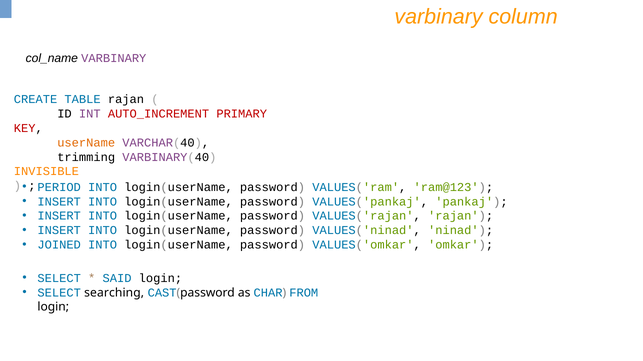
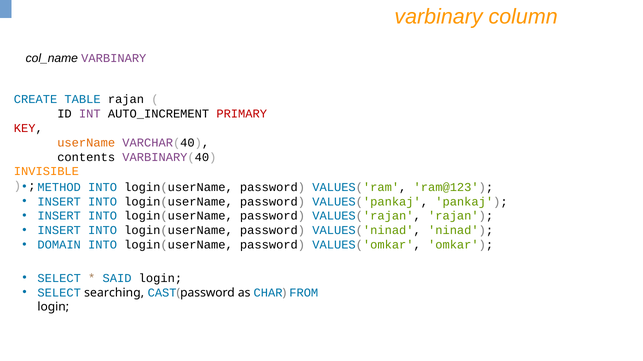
AUTO_INCREMENT colour: red -> black
trimming: trimming -> contents
PERIOD: PERIOD -> METHOD
JOINED: JOINED -> DOMAIN
